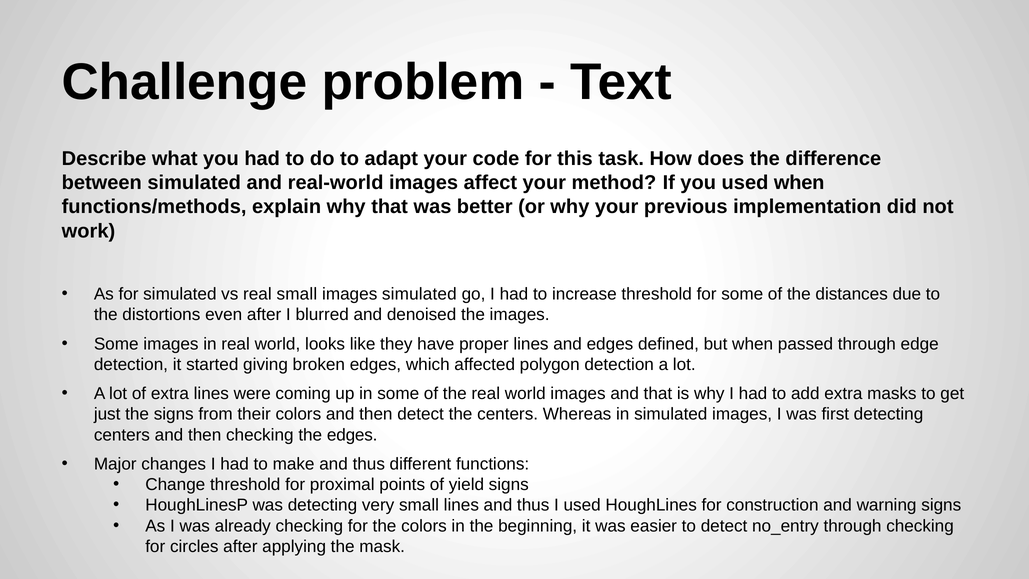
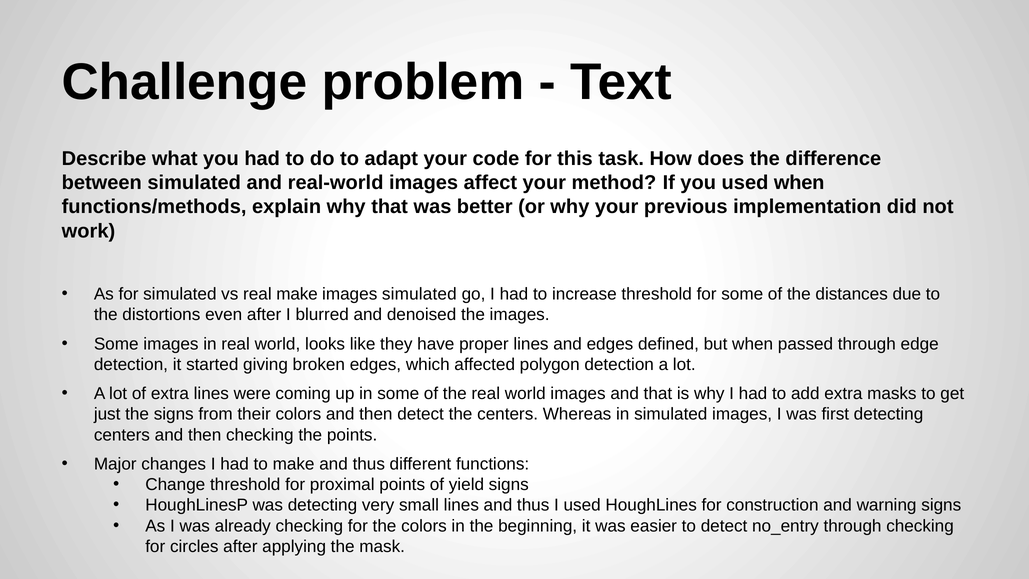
real small: small -> make
the edges: edges -> points
